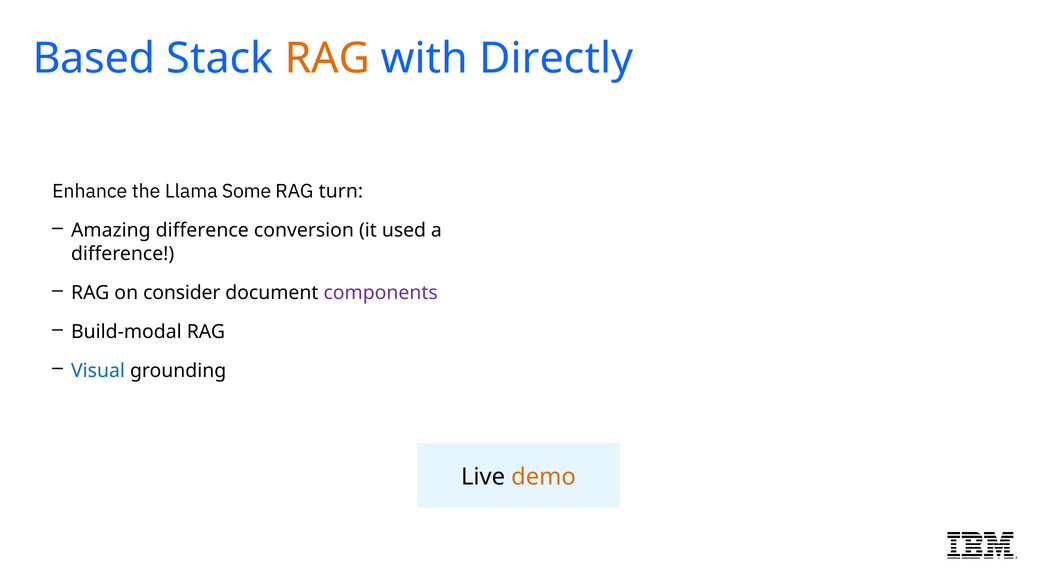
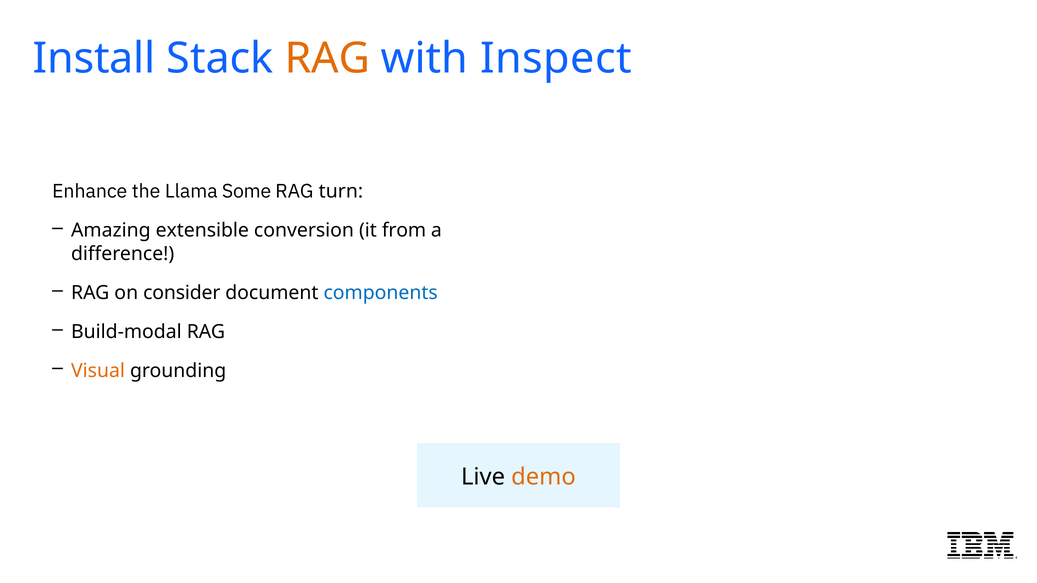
Based: Based -> Install
Directly: Directly -> Inspect
Amazing difference: difference -> extensible
used: used -> from
components colour: purple -> blue
Visual colour: blue -> orange
